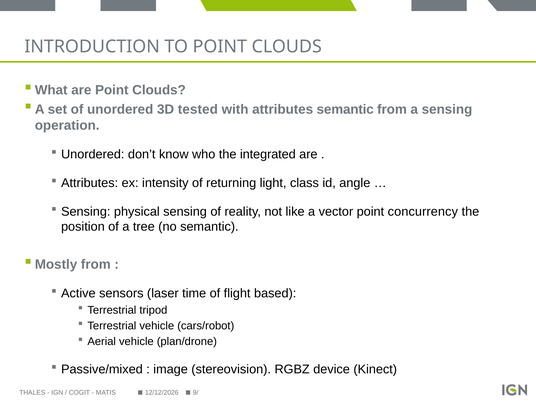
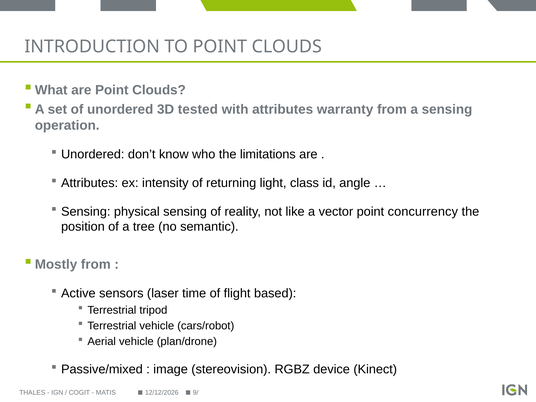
attributes semantic: semantic -> warranty
integrated: integrated -> limitations
